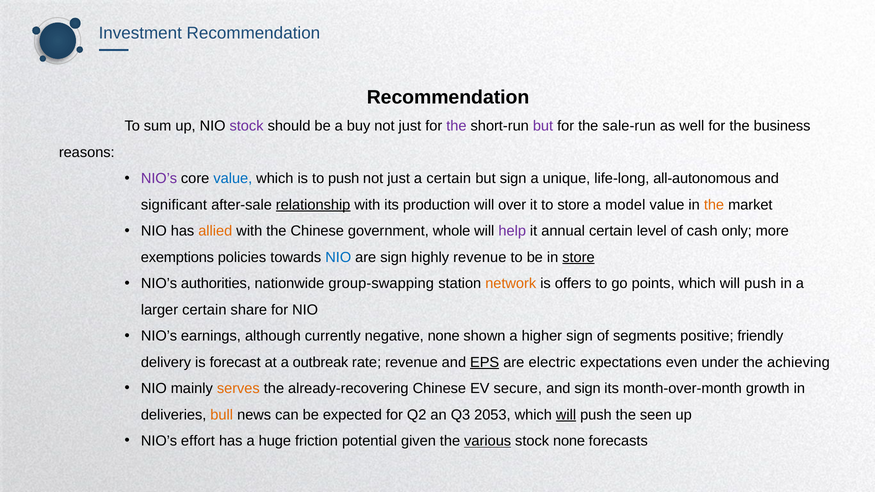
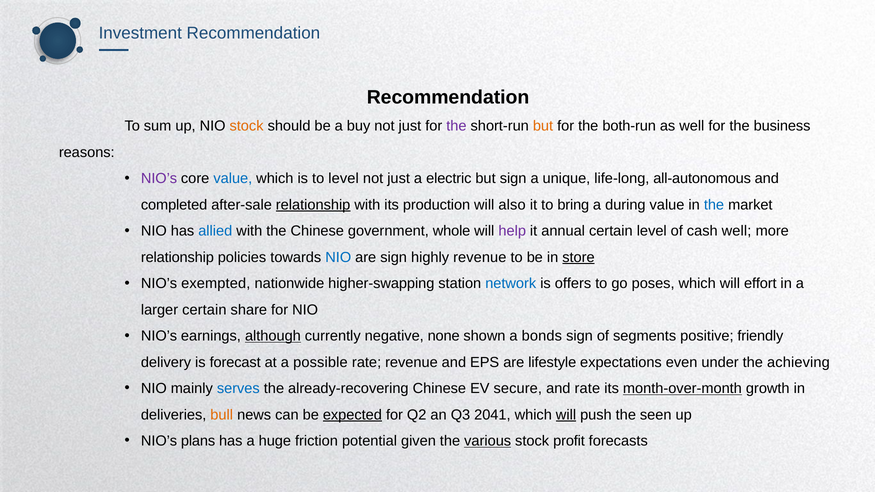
stock at (247, 126) colour: purple -> orange
but at (543, 126) colour: purple -> orange
sale-run: sale-run -> both-run
to push: push -> level
a certain: certain -> electric
significant: significant -> completed
over: over -> also
to store: store -> bring
model: model -> during
the at (714, 205) colour: orange -> blue
allied colour: orange -> blue
cash only: only -> well
exemptions at (177, 257): exemptions -> relationship
authorities: authorities -> exempted
group-swapping: group-swapping -> higher-swapping
network colour: orange -> blue
points: points -> poses
push at (760, 284): push -> effort
although underline: none -> present
higher: higher -> bonds
outbreak: outbreak -> possible
EPS underline: present -> none
electric: electric -> lifestyle
serves colour: orange -> blue
and sign: sign -> rate
month-over-month underline: none -> present
expected underline: none -> present
2053: 2053 -> 2041
effort: effort -> plans
stock none: none -> profit
